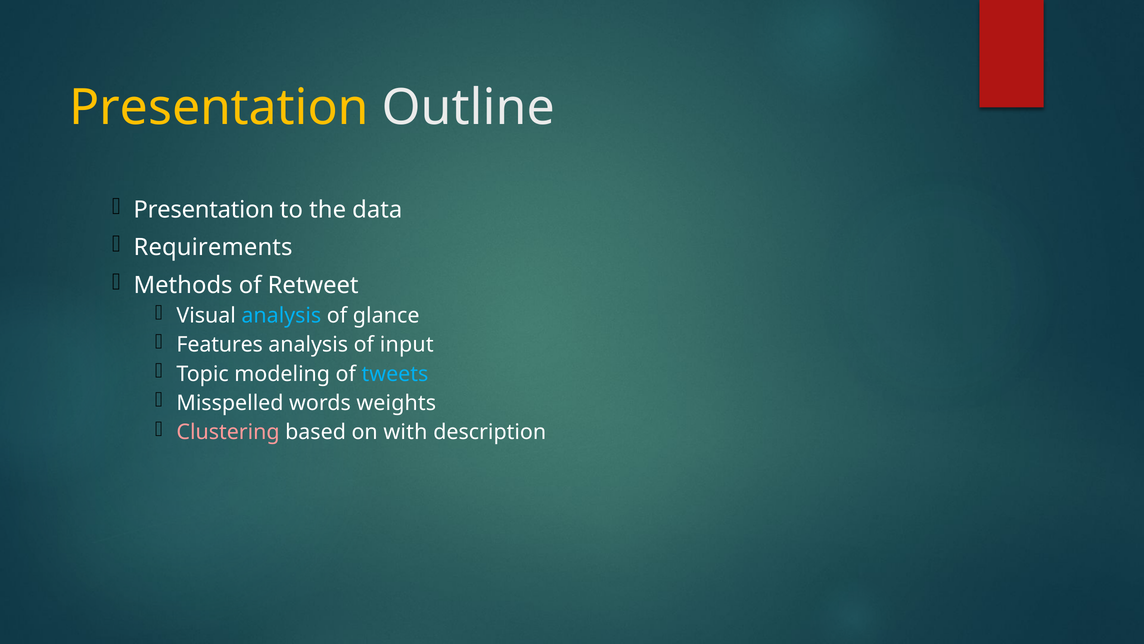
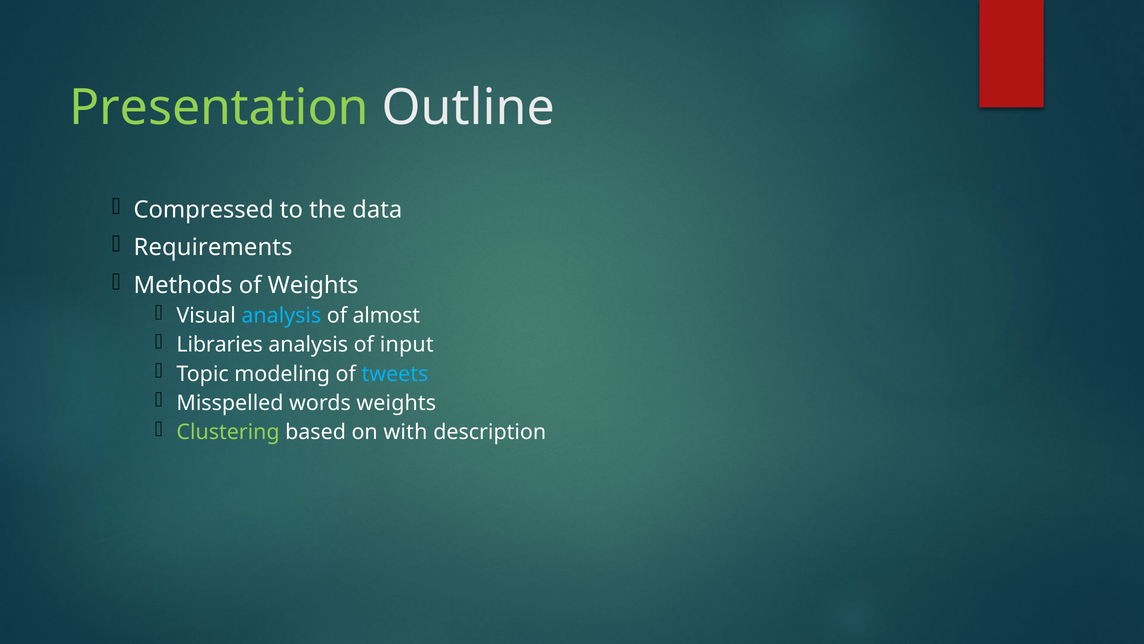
Presentation at (219, 108) colour: yellow -> light green
Presentation at (204, 210): Presentation -> Compressed
of Retweet: Retweet -> Weights
glance: glance -> almost
Features: Features -> Libraries
Clustering colour: pink -> light green
